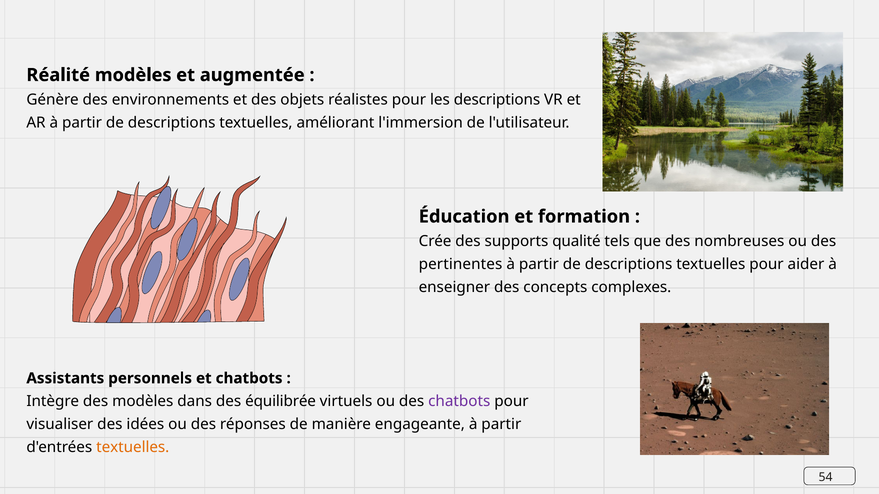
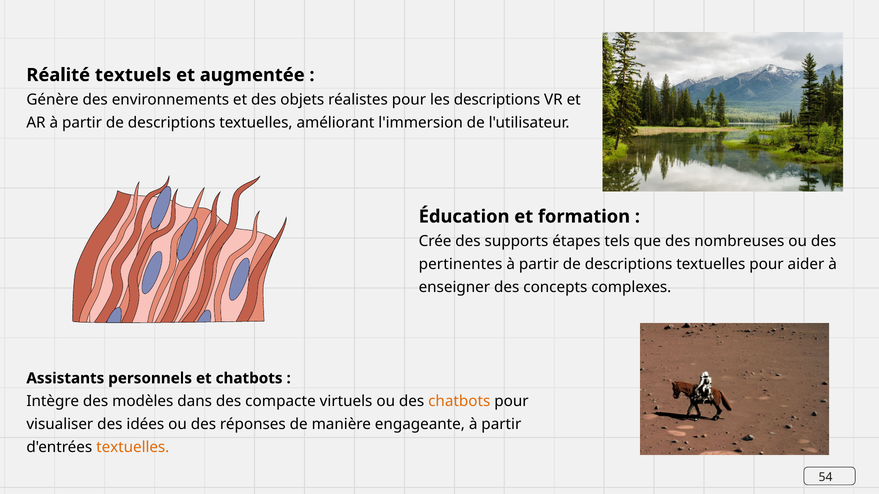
Réalité modèles: modèles -> textuels
qualité: qualité -> étapes
équilibrée: équilibrée -> compacte
chatbots at (459, 402) colour: purple -> orange
